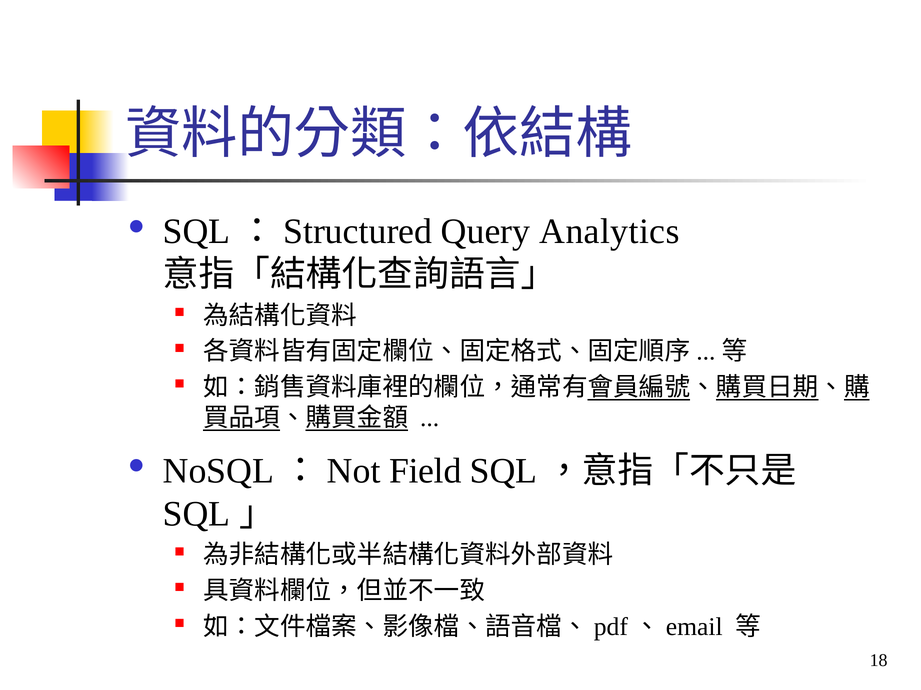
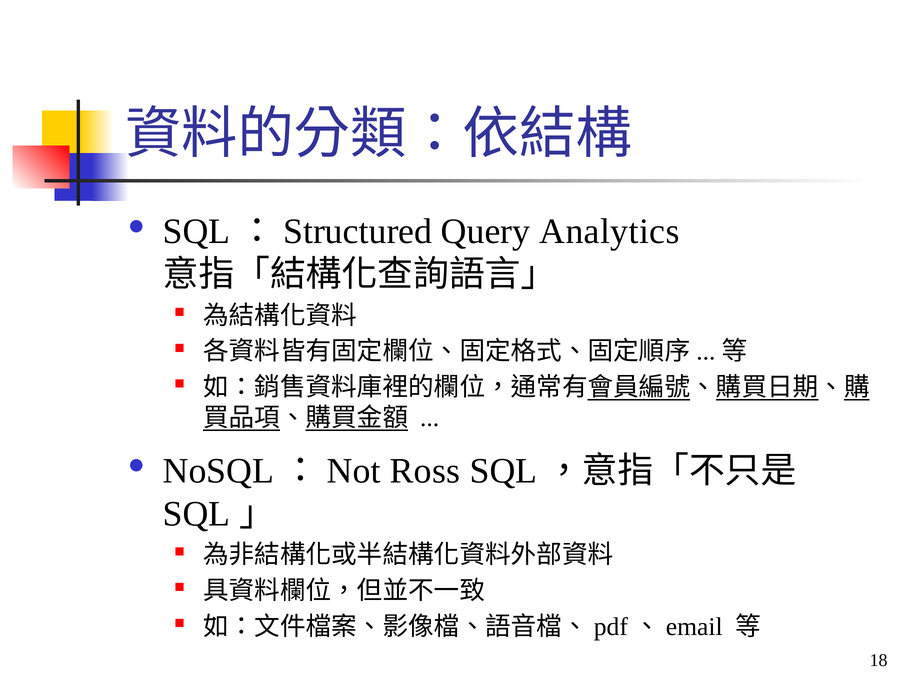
Field: Field -> Ross
